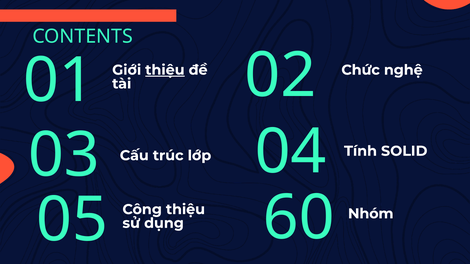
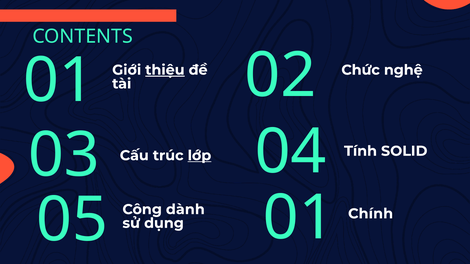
lớp underline: none -> present
60 at (299, 218): 60 -> 01
Công thiệu: thiệu -> dành
Nhóm: Nhóm -> Chính
